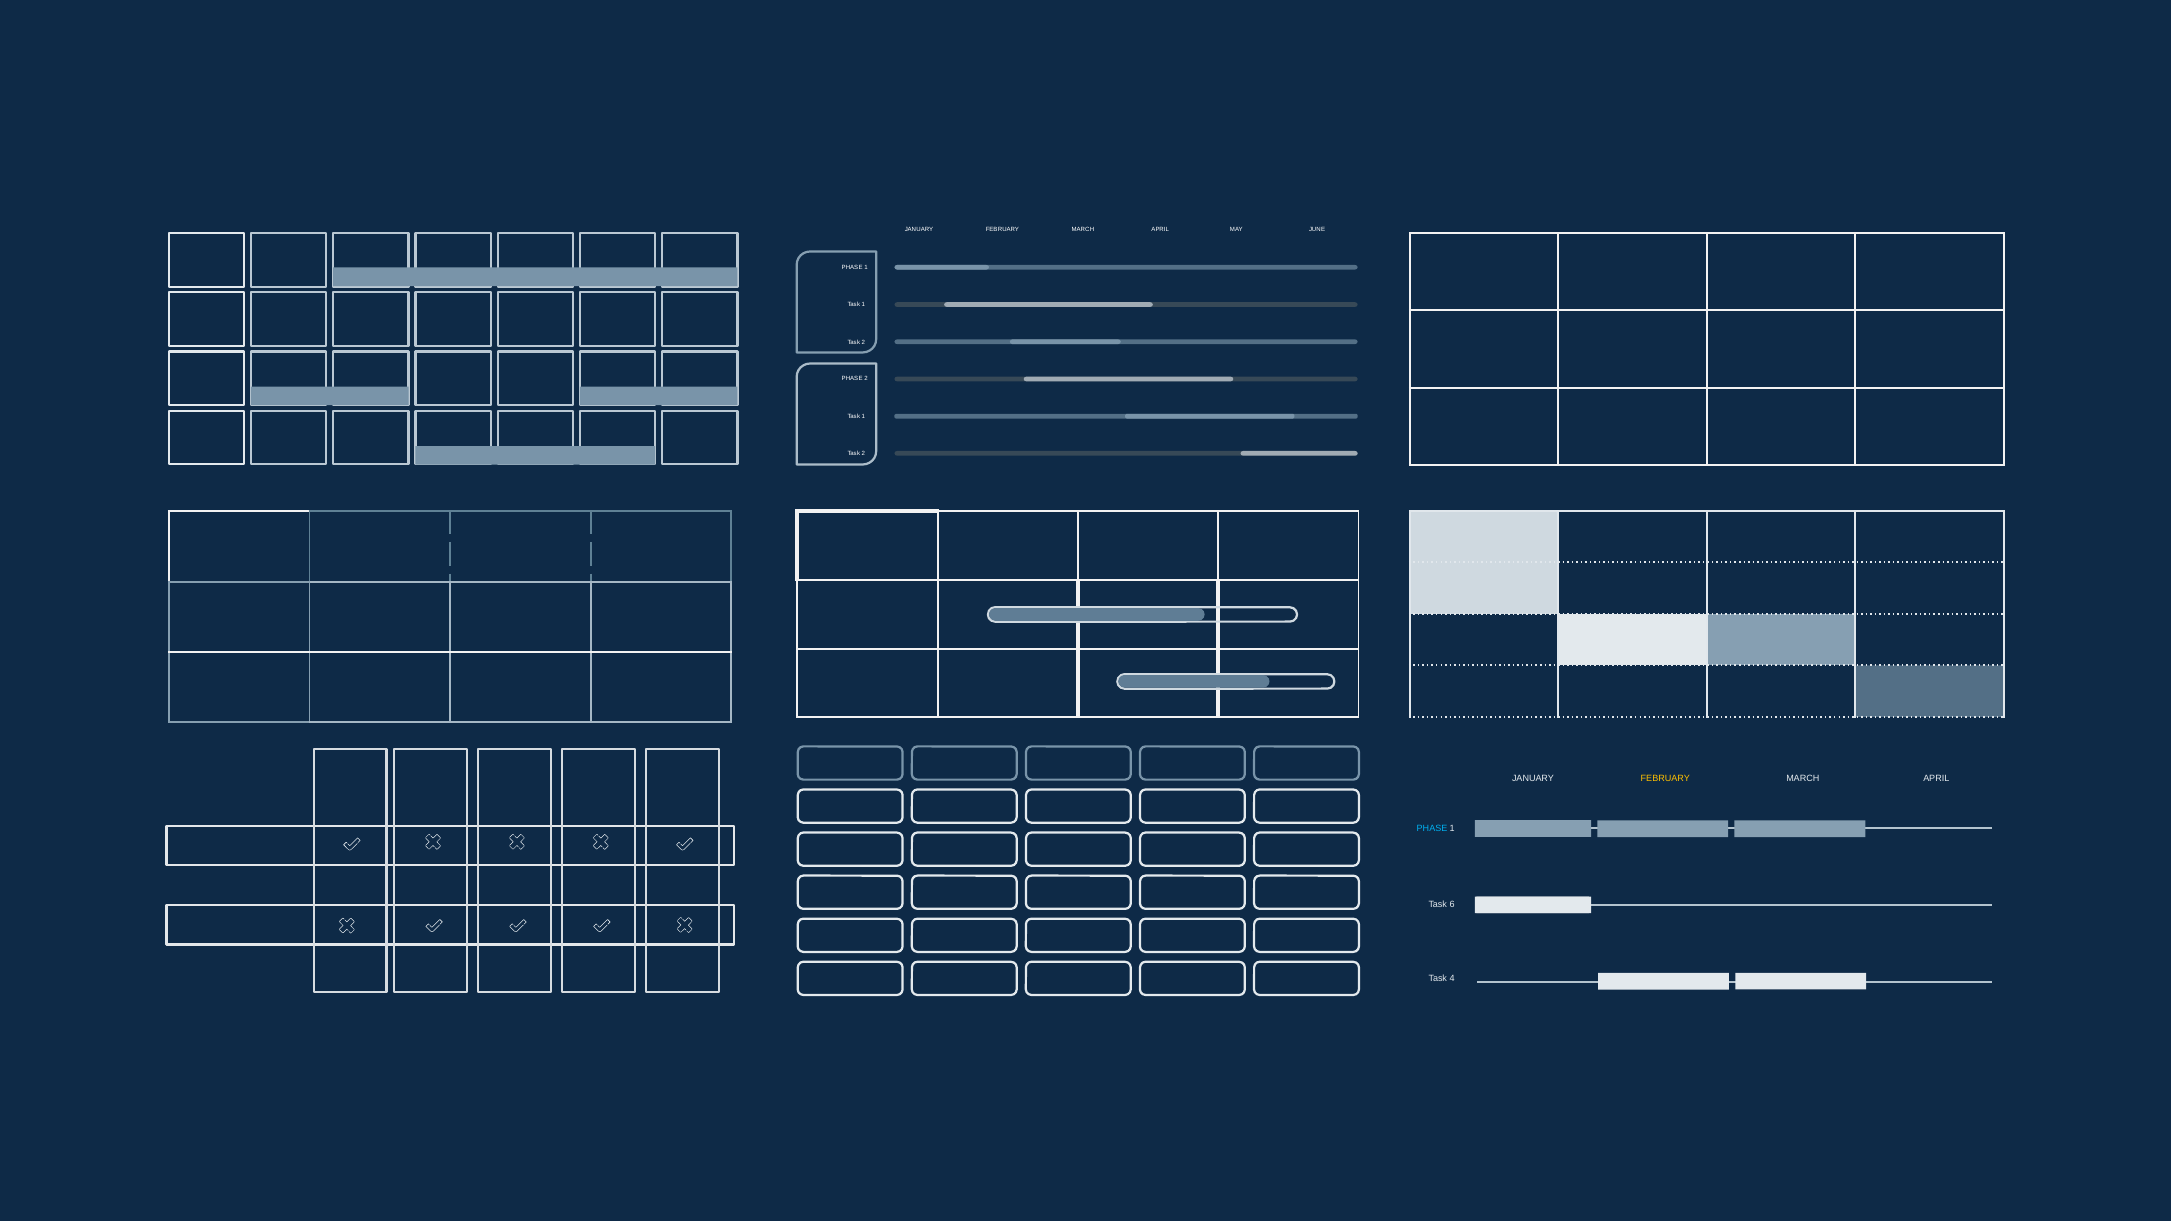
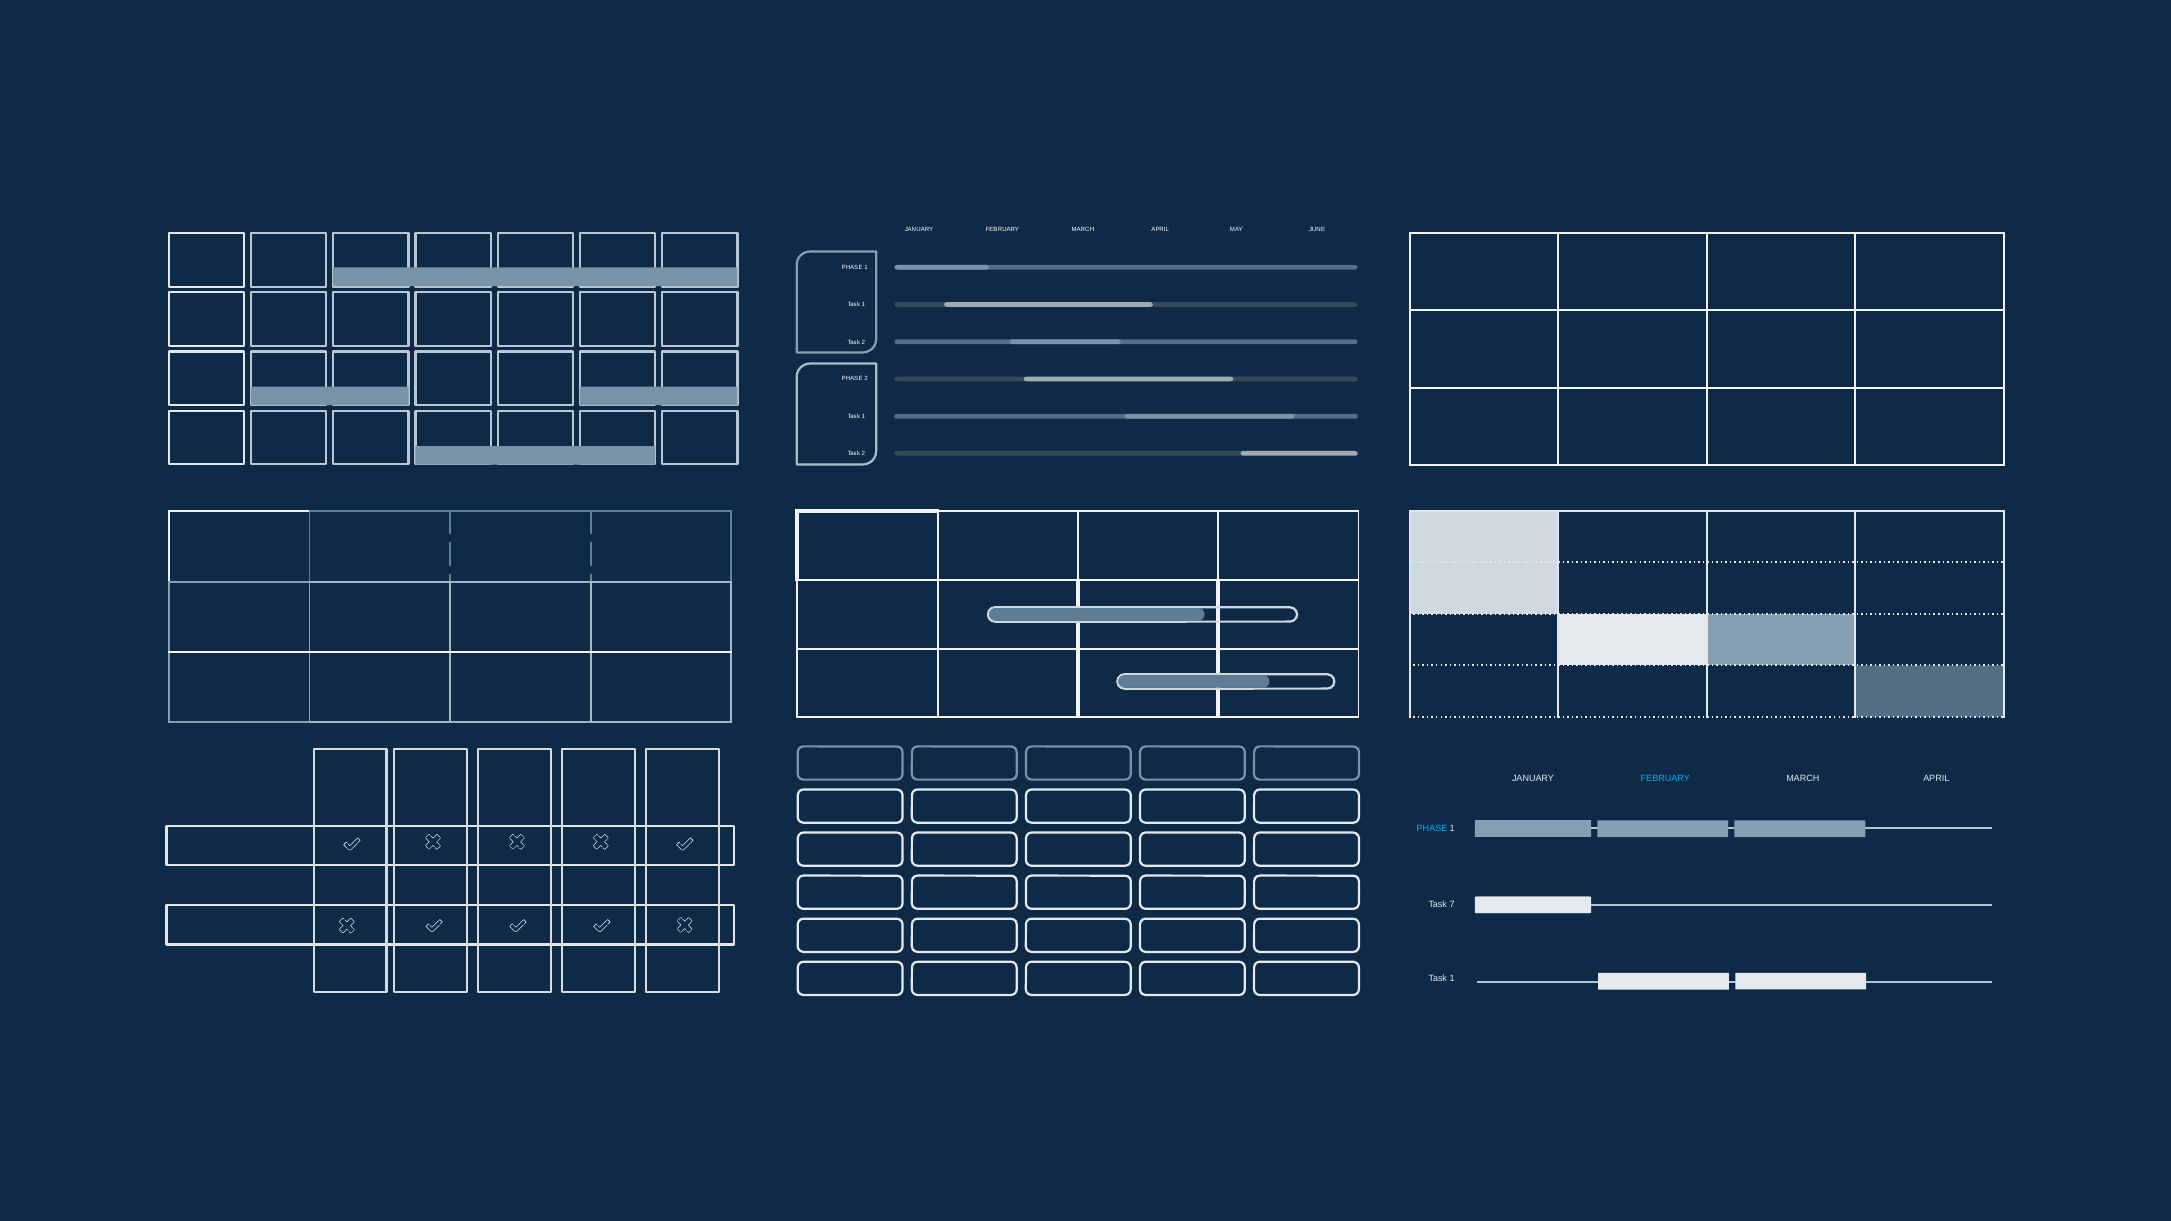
FEBRUARY at (1665, 779) colour: yellow -> light blue
6: 6 -> 7
4 at (1452, 979): 4 -> 1
